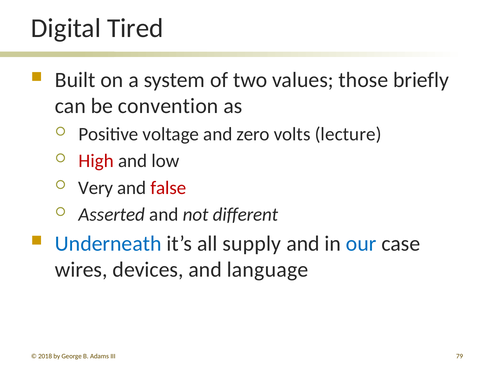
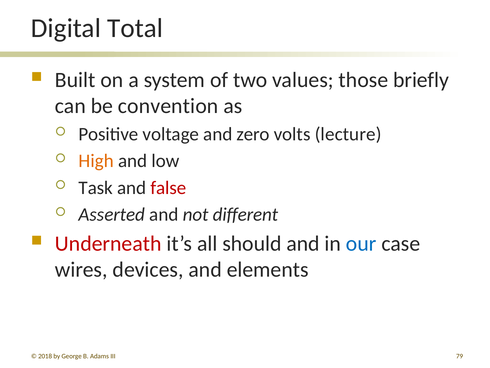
Tired: Tired -> Total
High colour: red -> orange
Very: Very -> Task
Underneath colour: blue -> red
supply: supply -> should
language: language -> elements
